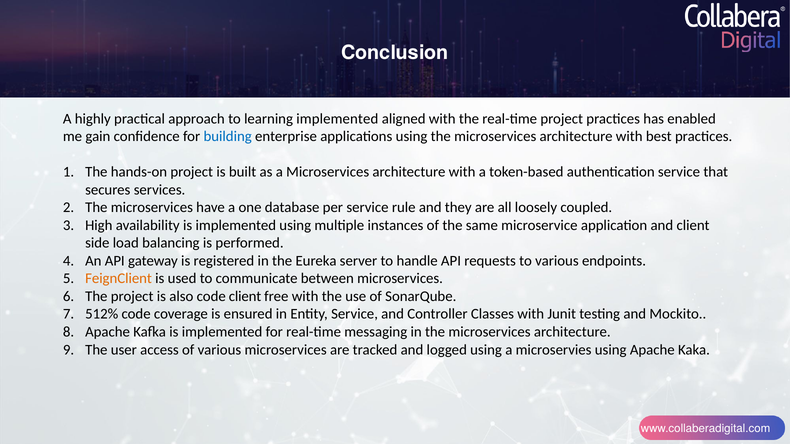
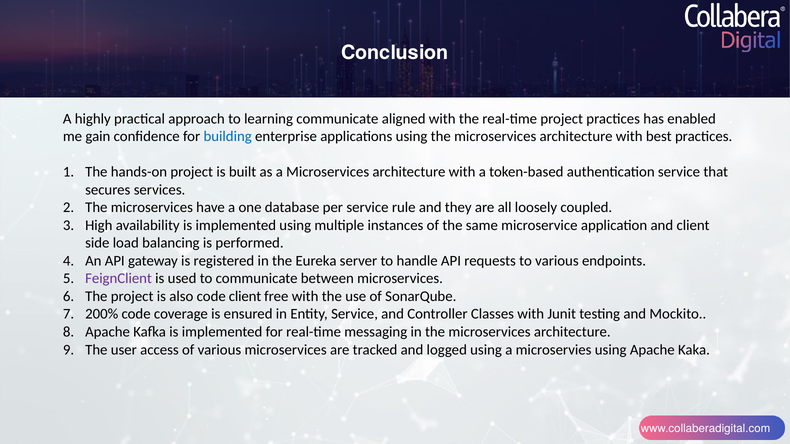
learning implemented: implemented -> communicate
FeignClient colour: orange -> purple
512%: 512% -> 200%
